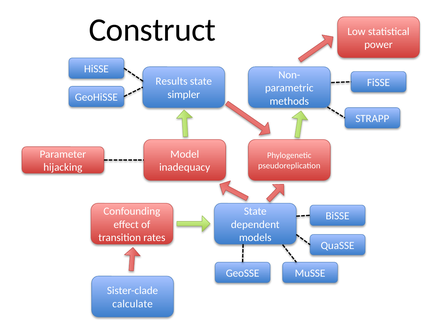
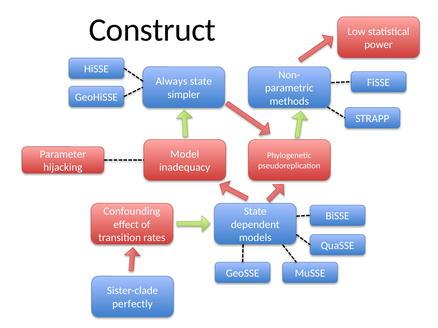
Results: Results -> Always
calculate: calculate -> perfectly
